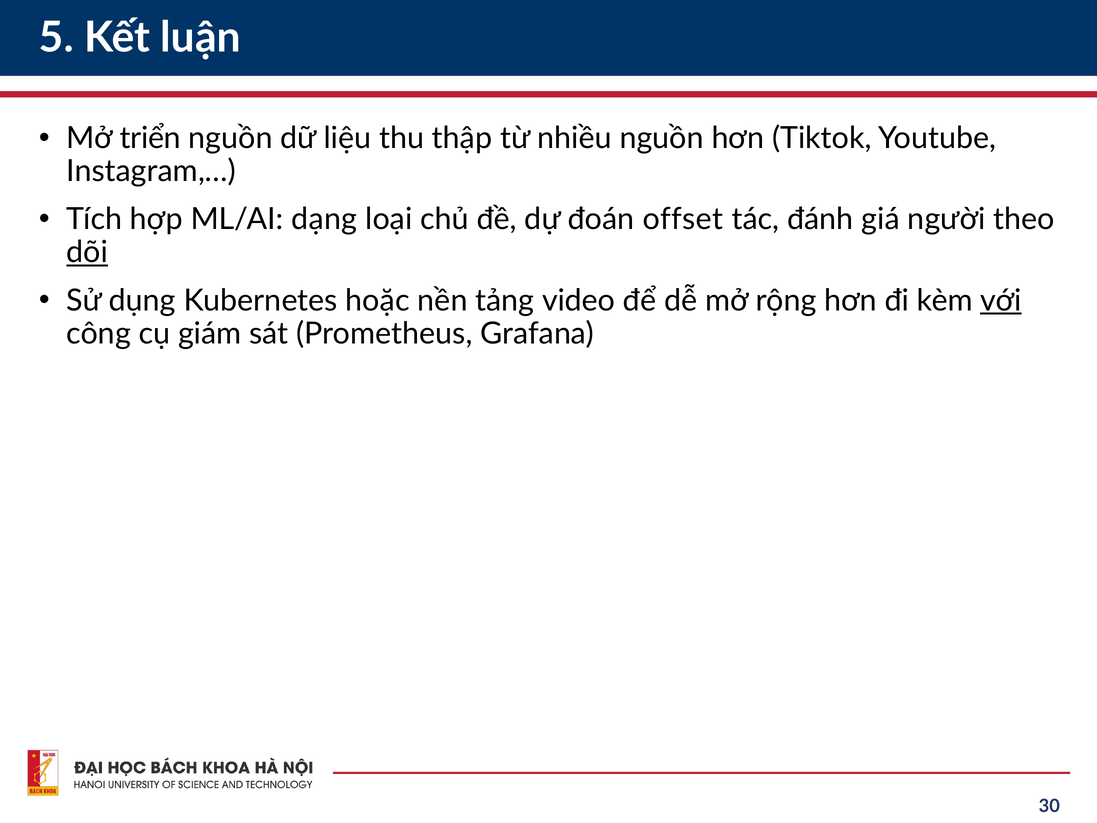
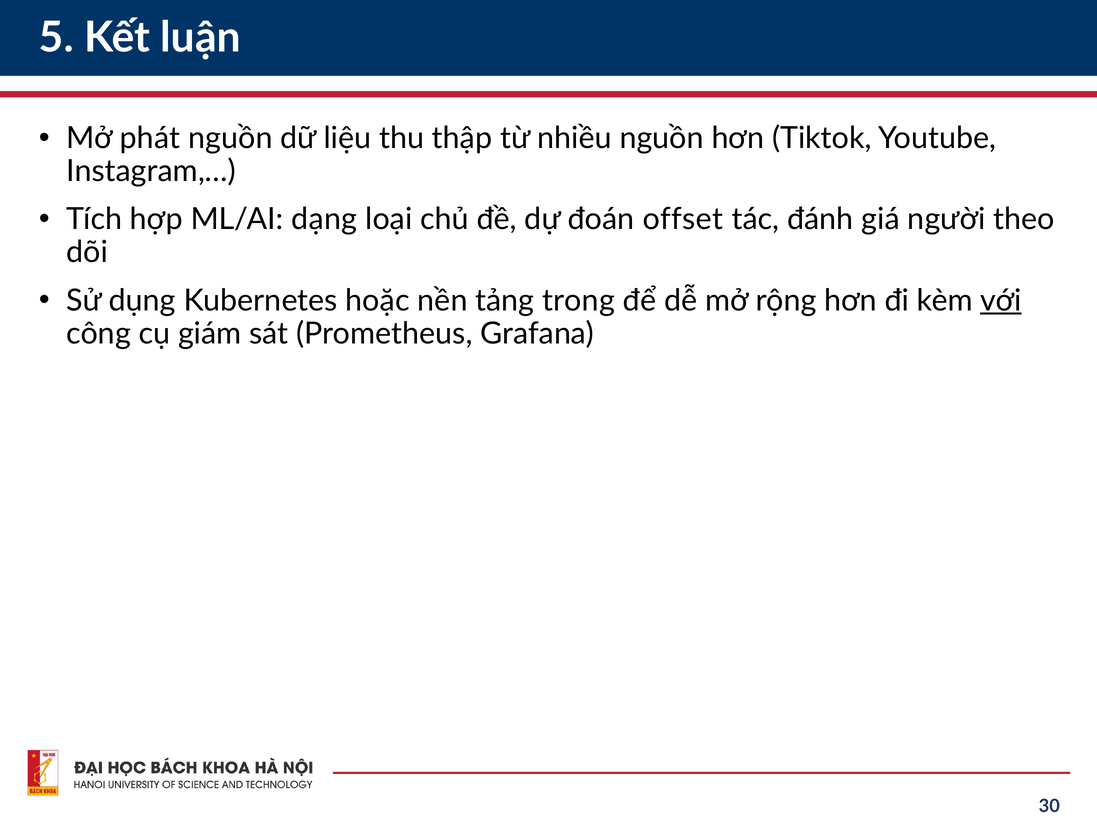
triển: triển -> phát
dõi underline: present -> none
video: video -> trong
